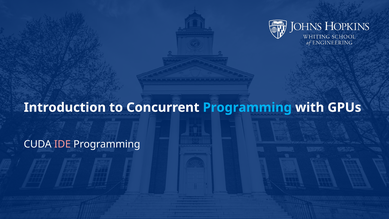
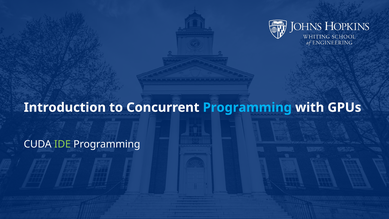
IDE colour: pink -> light green
